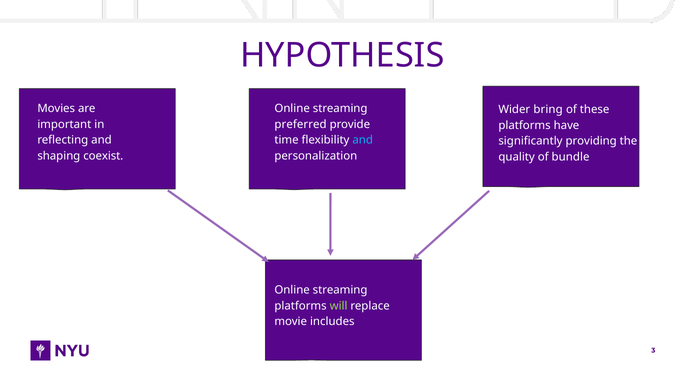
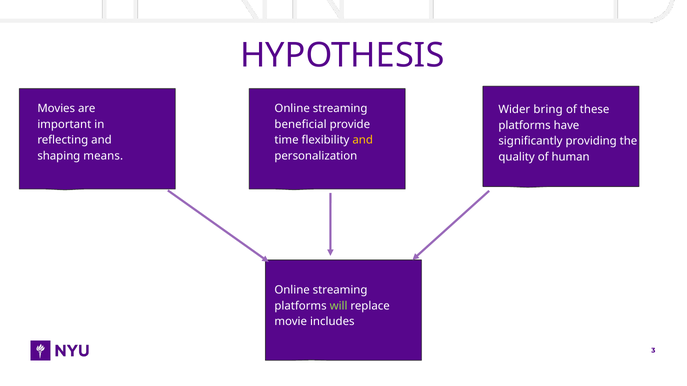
preferred: preferred -> beneficial
and at (363, 140) colour: light blue -> yellow
coexist: coexist -> means
bundle: bundle -> human
